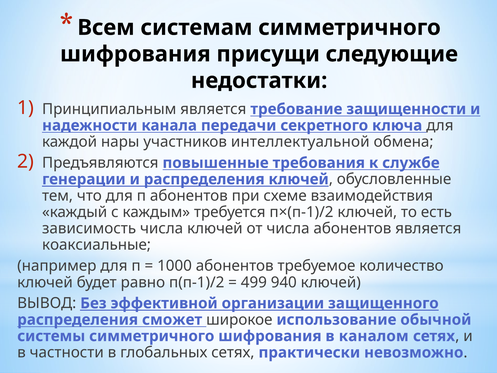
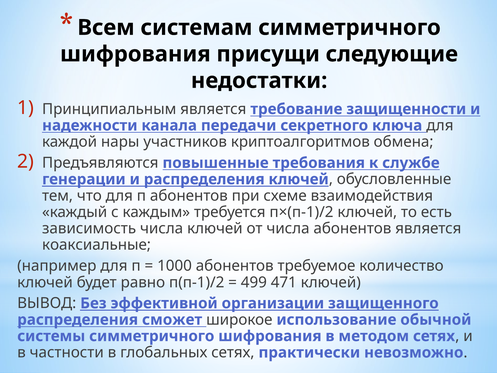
интеллектуальной: интеллектуальной -> криптоалгоритмов
940: 940 -> 471
каналом: каналом -> методом
